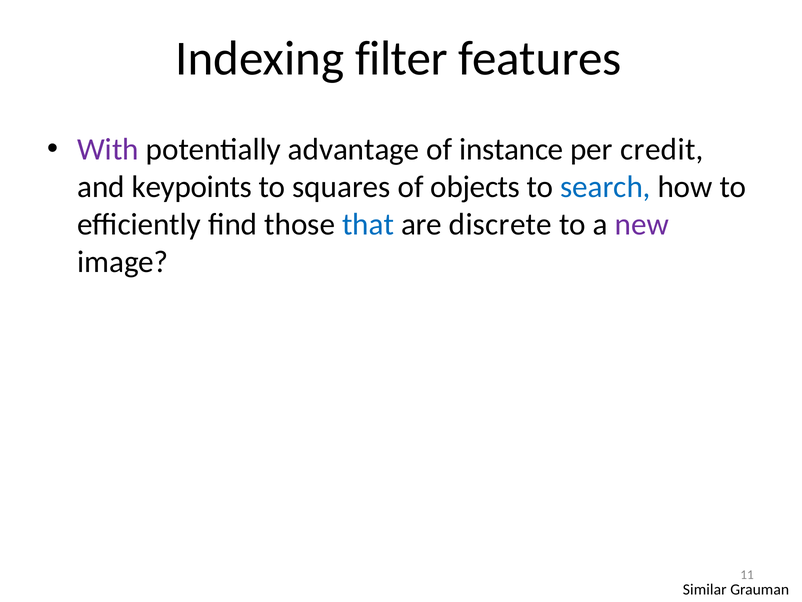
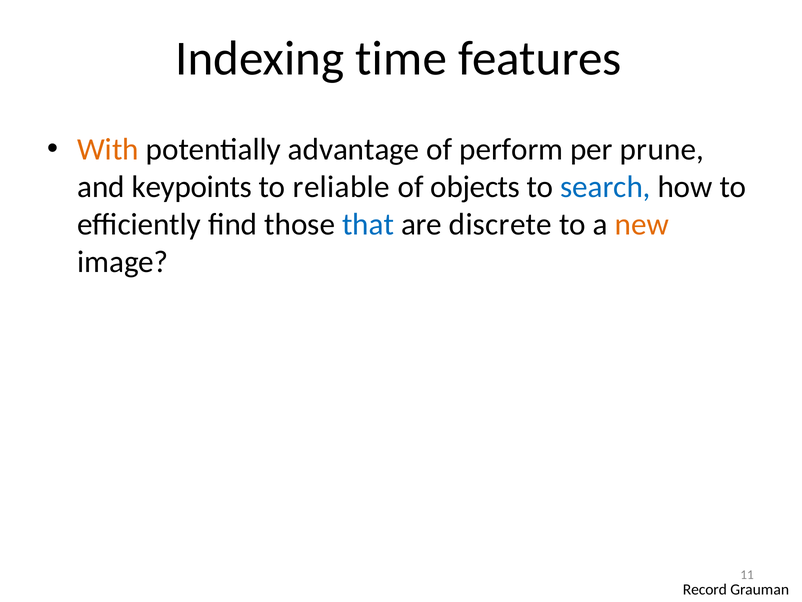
filter: filter -> time
With colour: purple -> orange
instance: instance -> perform
credit: credit -> prune
squares: squares -> reliable
new colour: purple -> orange
Similar: Similar -> Record
